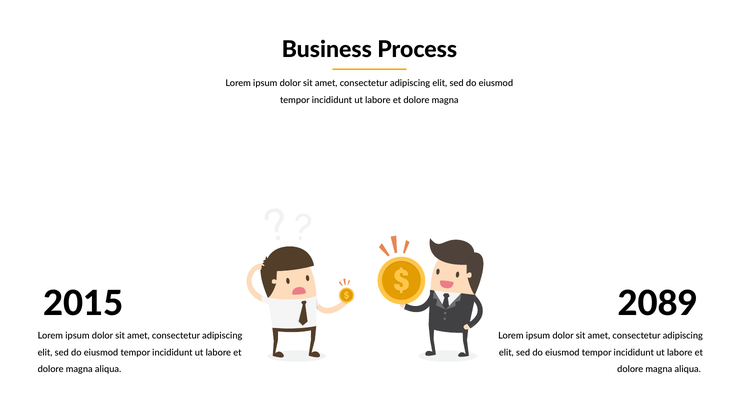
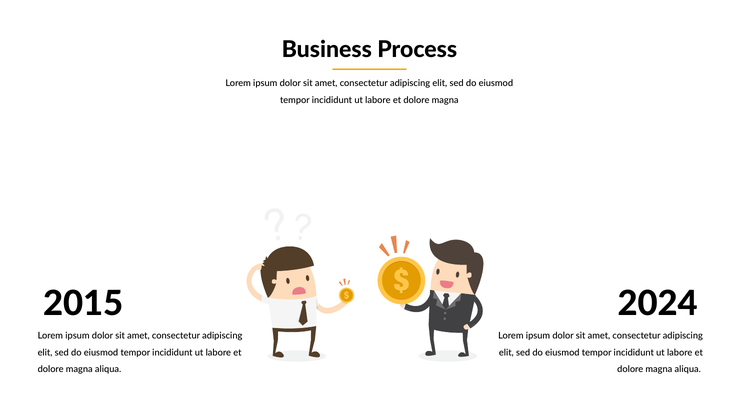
2089: 2089 -> 2024
